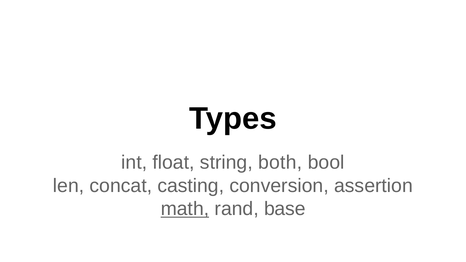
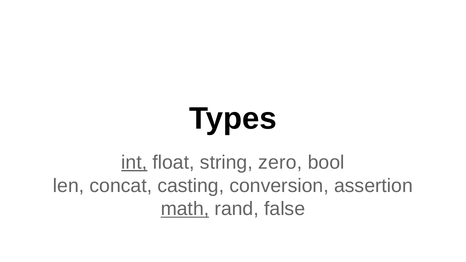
int underline: none -> present
both: both -> zero
base: base -> false
